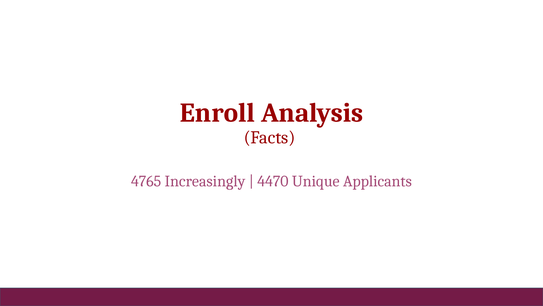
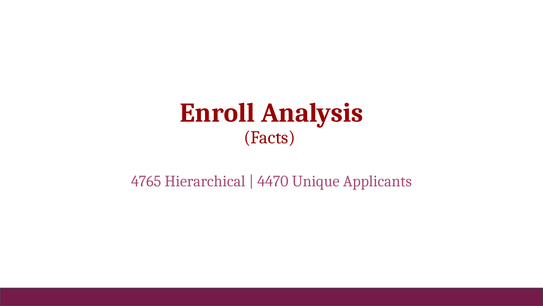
Increasingly: Increasingly -> Hierarchical
